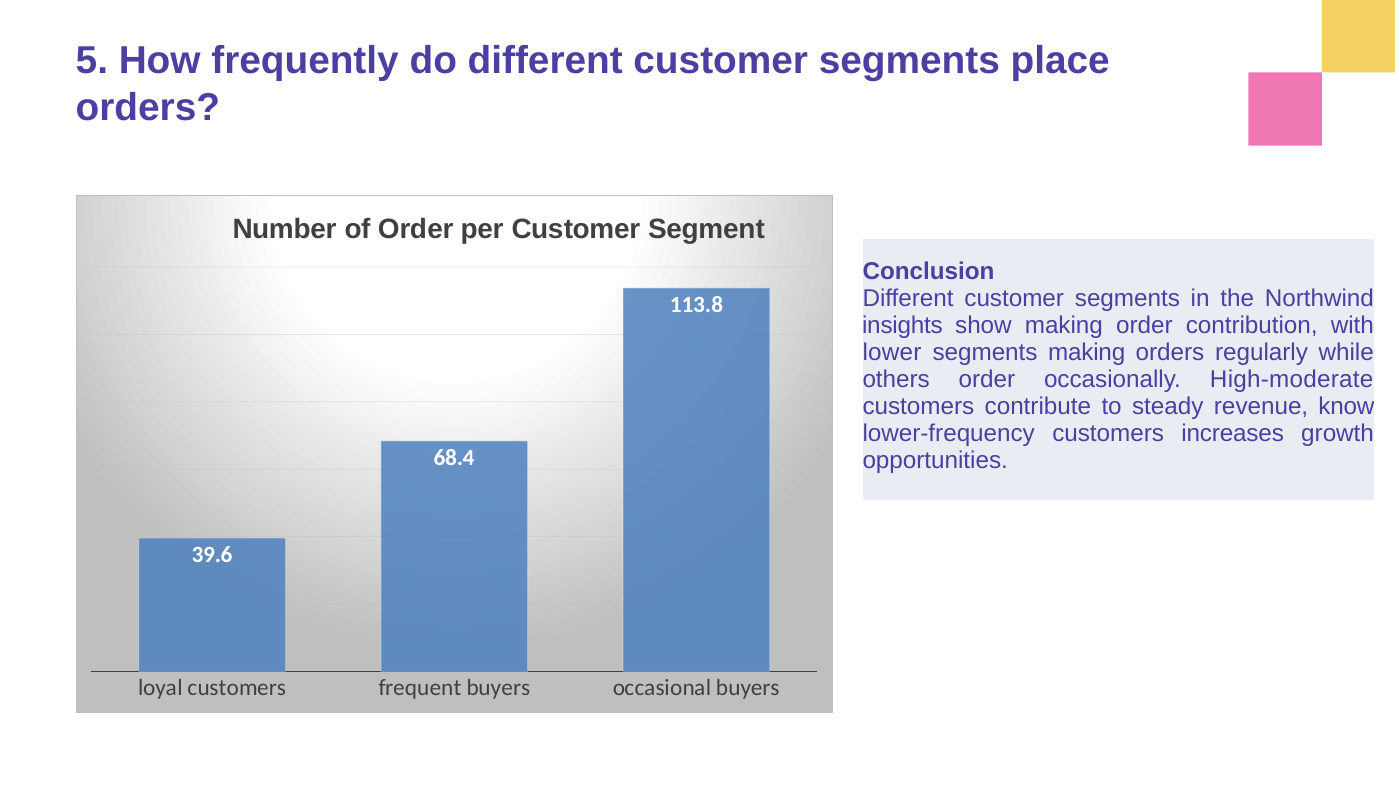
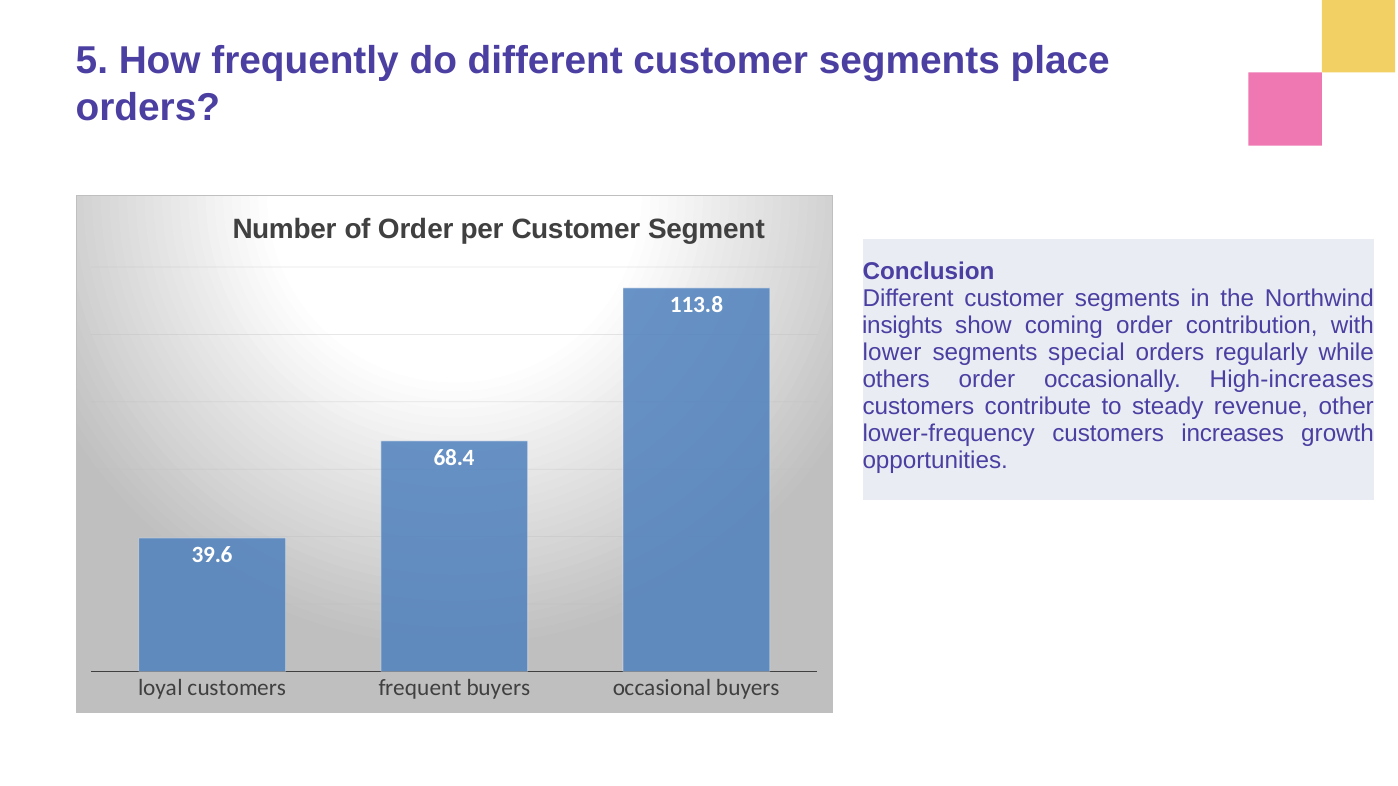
show making: making -> coming
segments making: making -> special
High-moderate: High-moderate -> High-increases
know: know -> other
